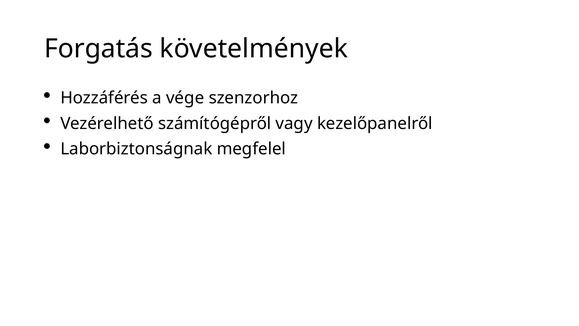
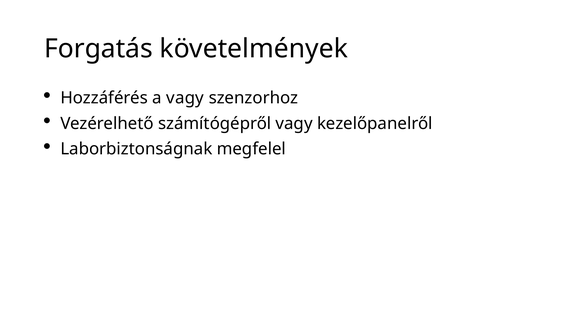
a vége: vége -> vagy
